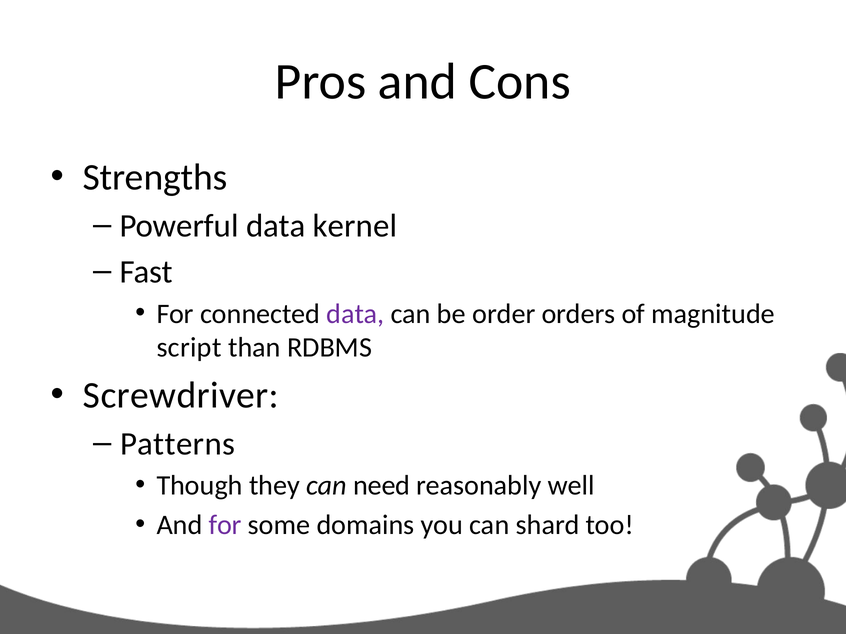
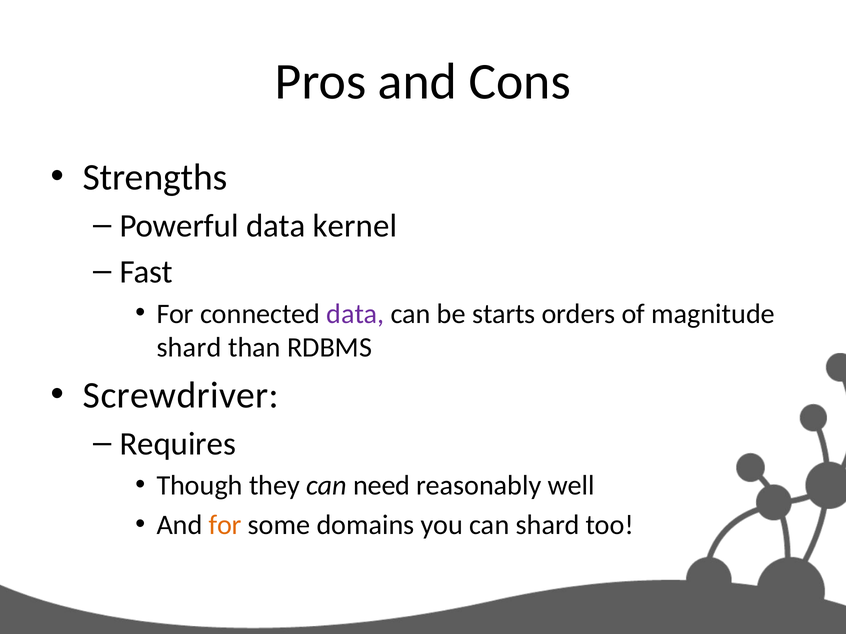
order: order -> starts
script at (189, 348): script -> shard
Patterns: Patterns -> Requires
for at (225, 525) colour: purple -> orange
